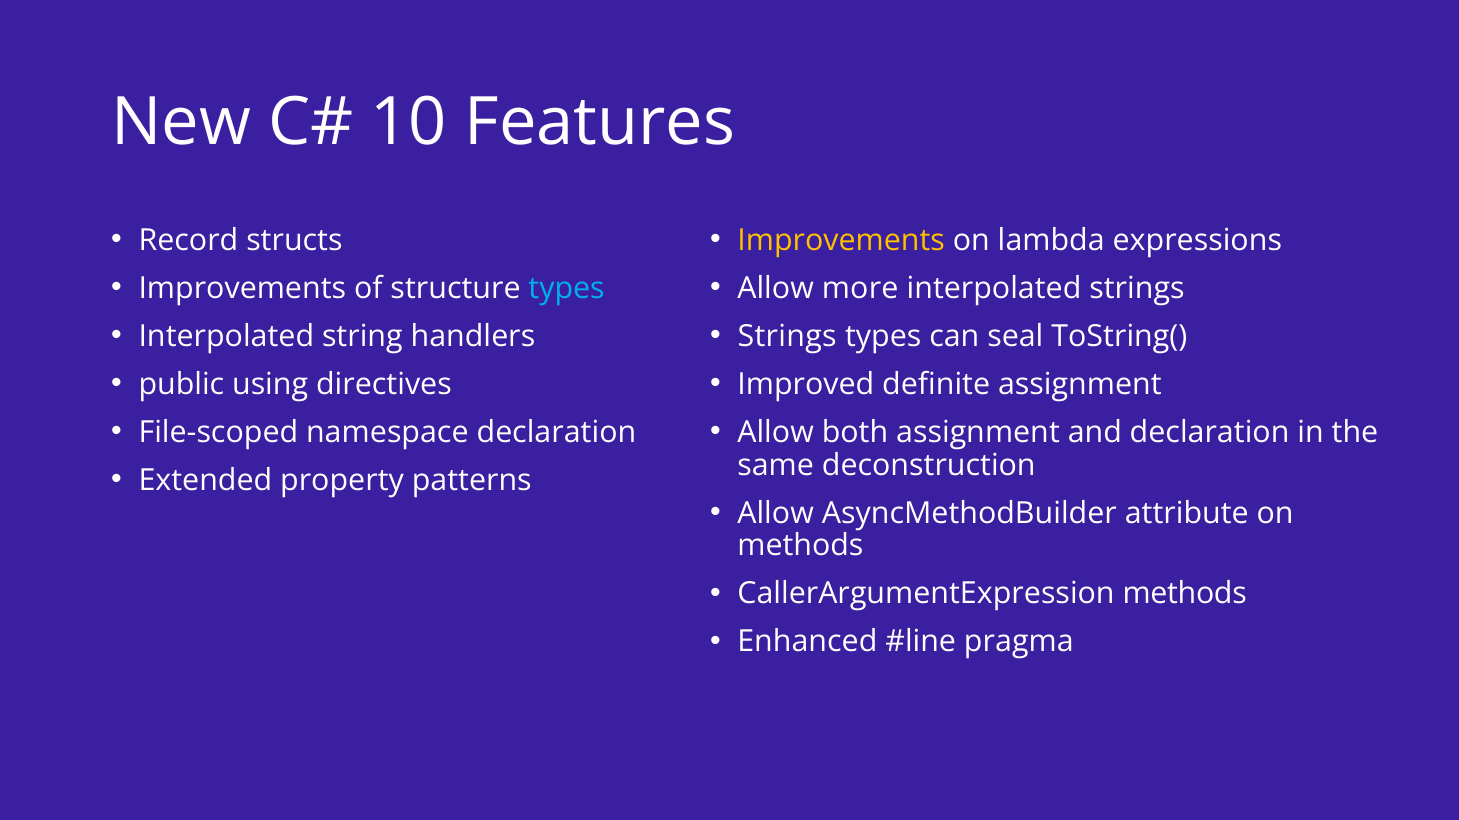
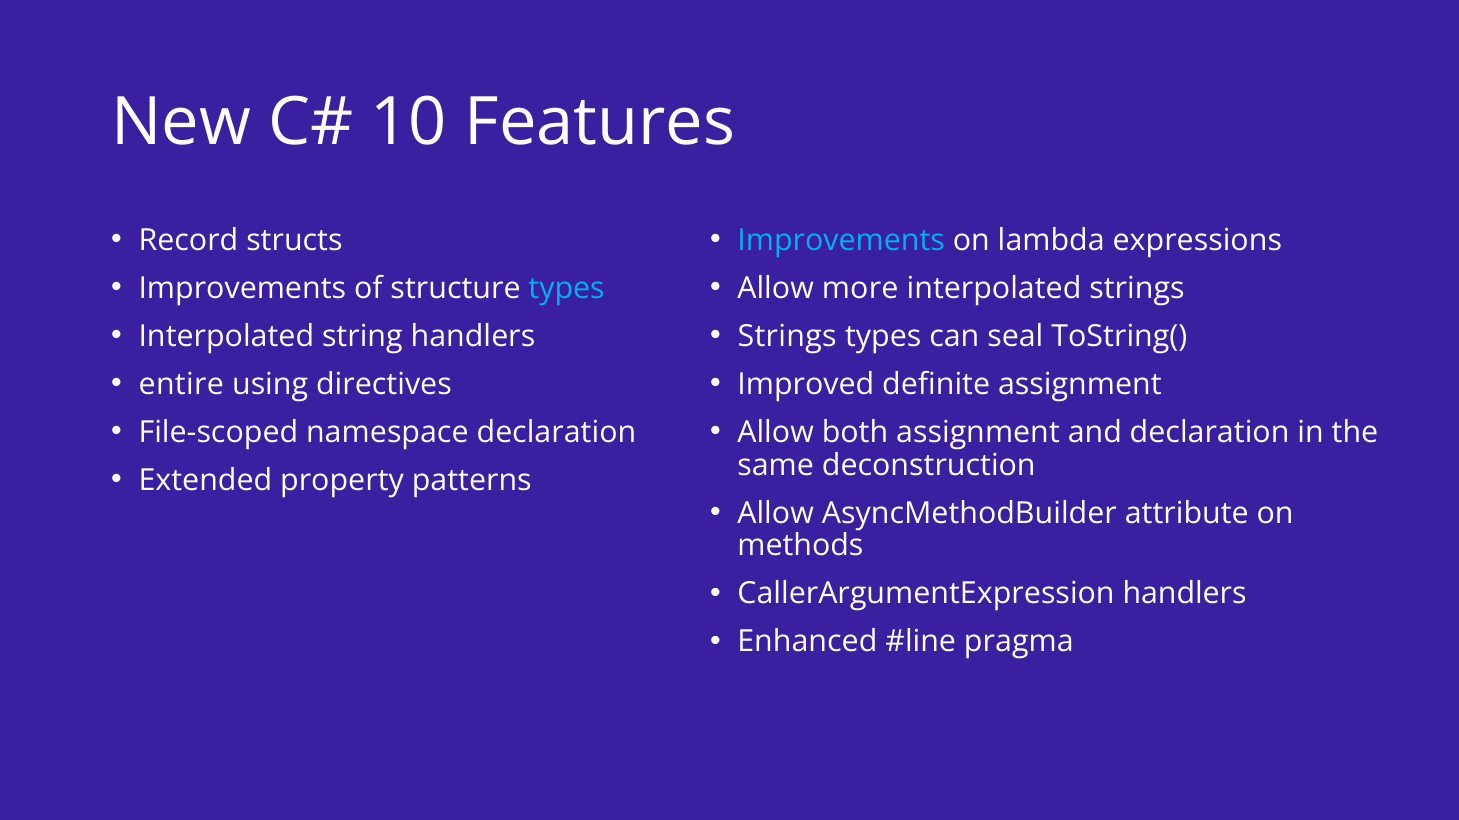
Improvements at (841, 240) colour: yellow -> light blue
public: public -> entire
CallerArgumentExpression methods: methods -> handlers
